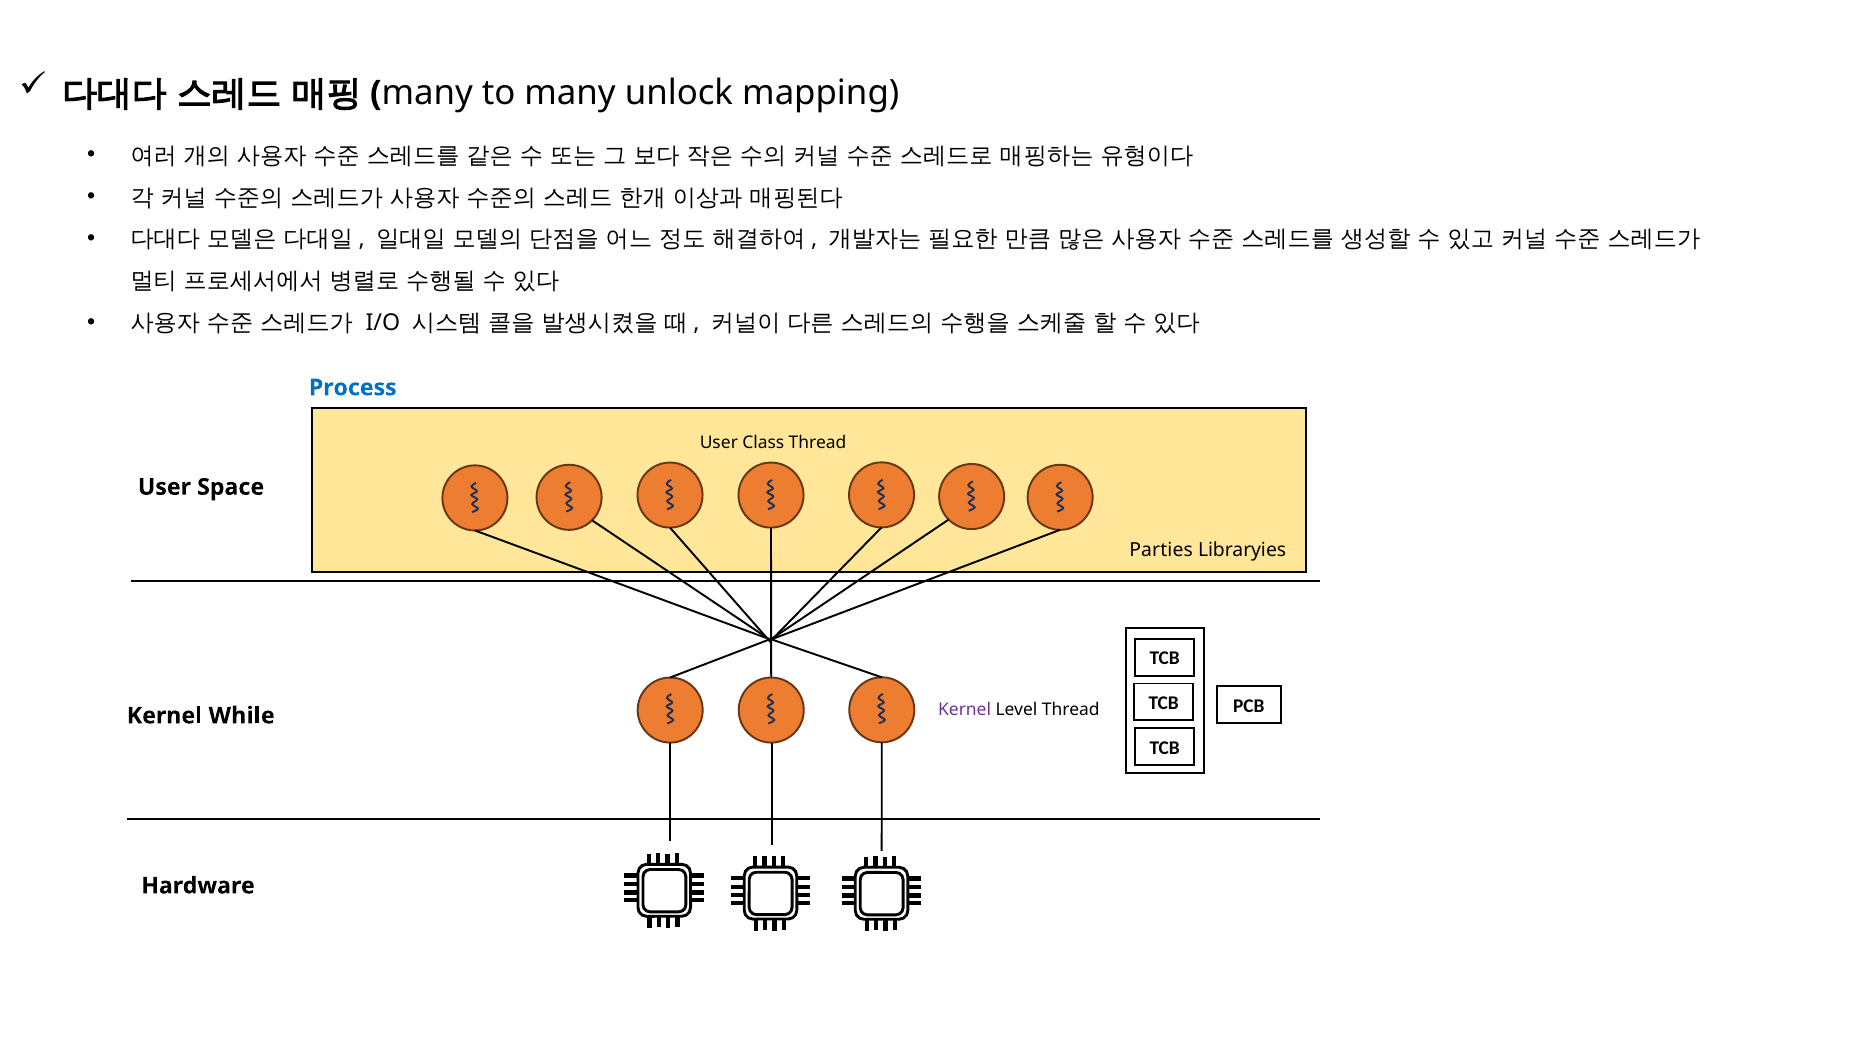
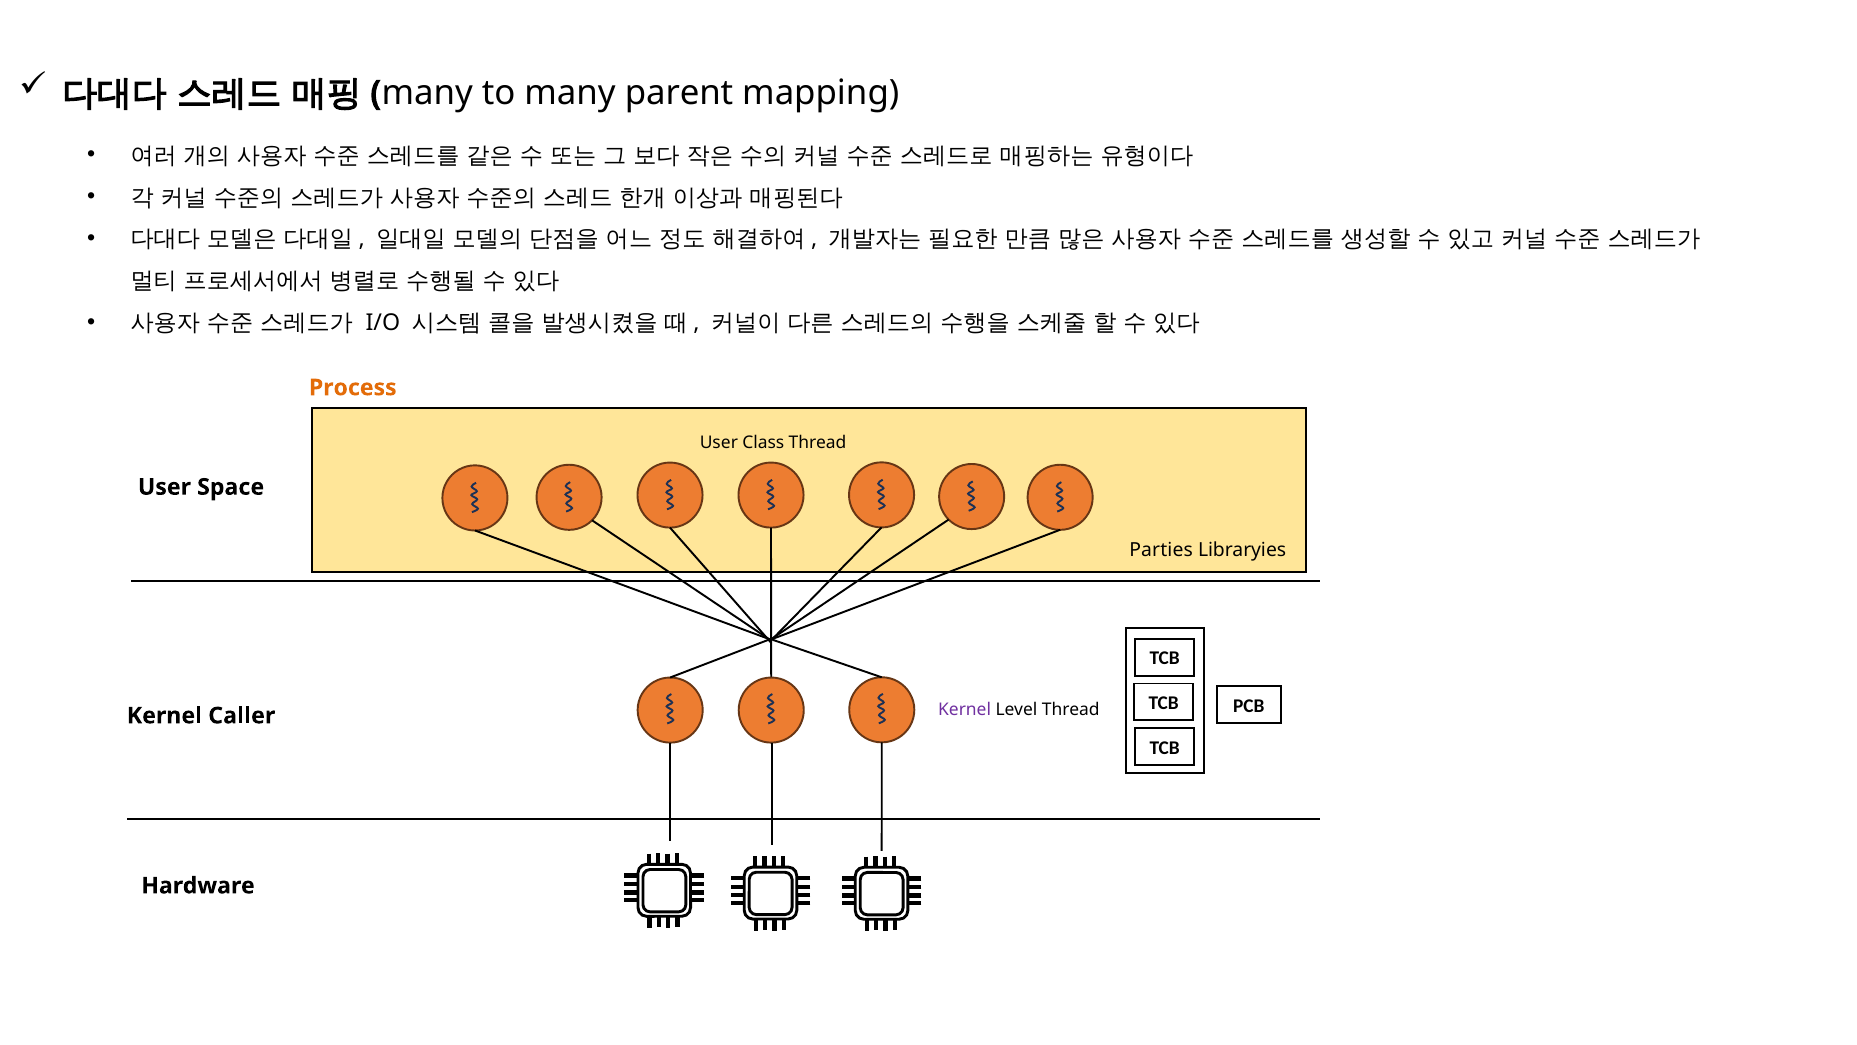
unlock: unlock -> parent
Process colour: blue -> orange
While: While -> Caller
